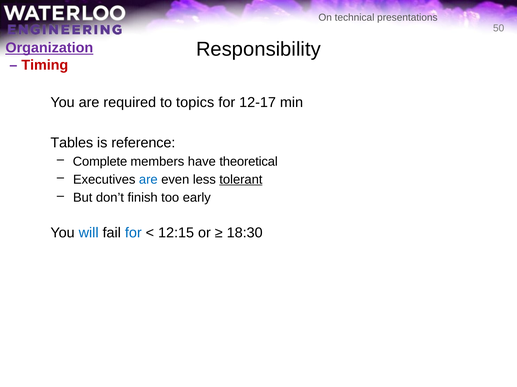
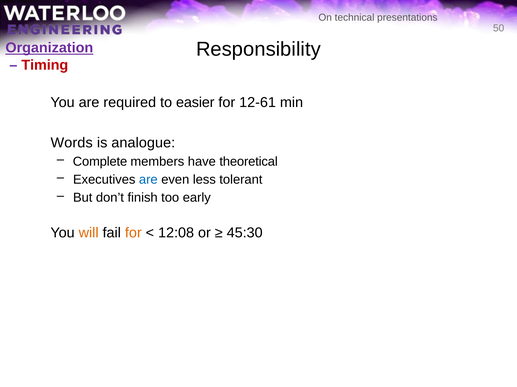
topics: topics -> easier
12-17: 12-17 -> 12-61
Tables: Tables -> Words
reference: reference -> analogue
tolerant underline: present -> none
will colour: blue -> orange
for at (133, 233) colour: blue -> orange
12:15: 12:15 -> 12:08
18:30: 18:30 -> 45:30
